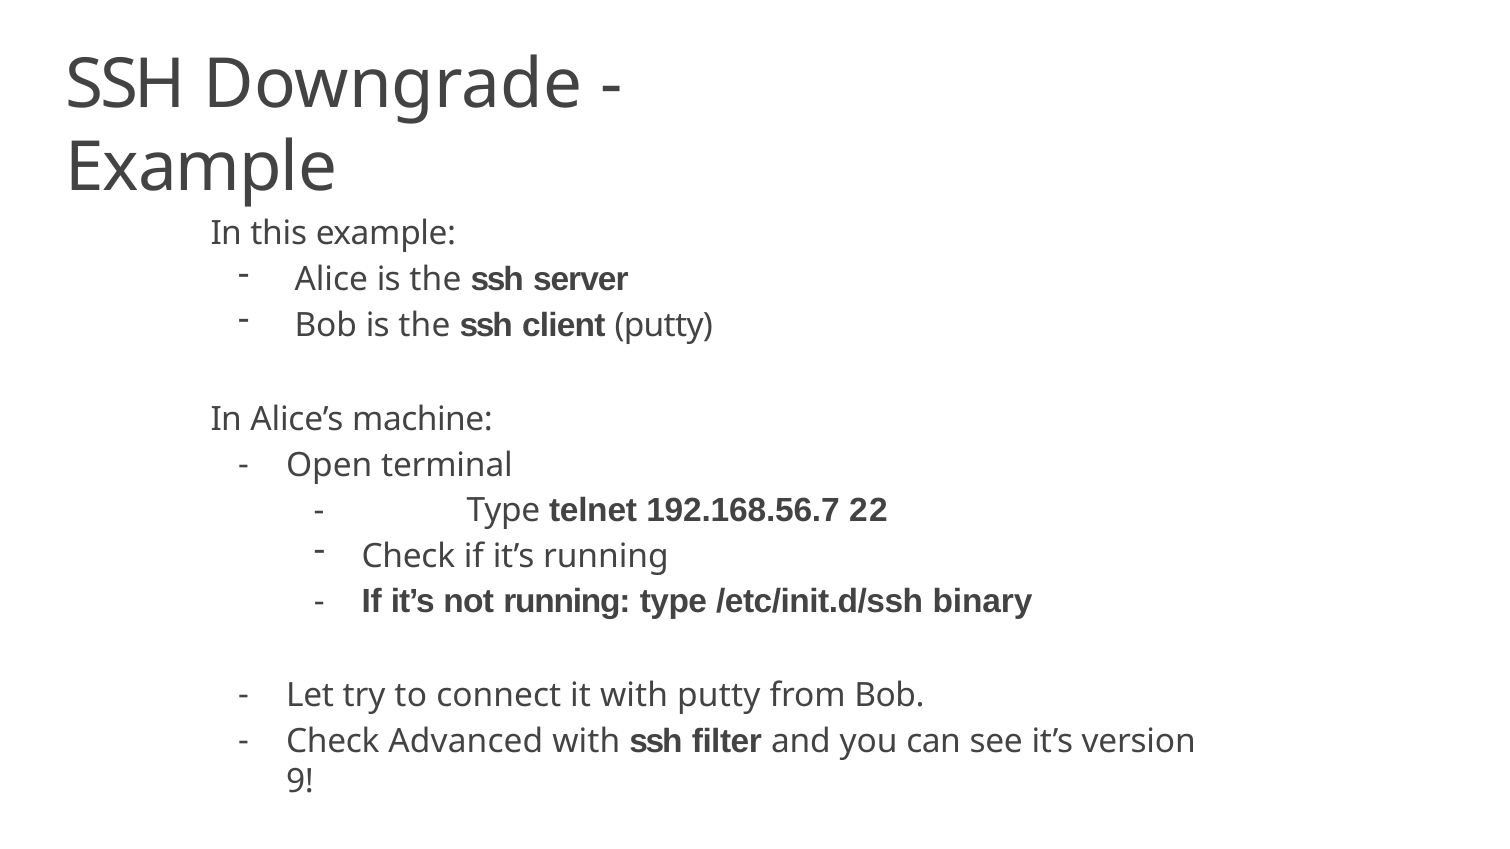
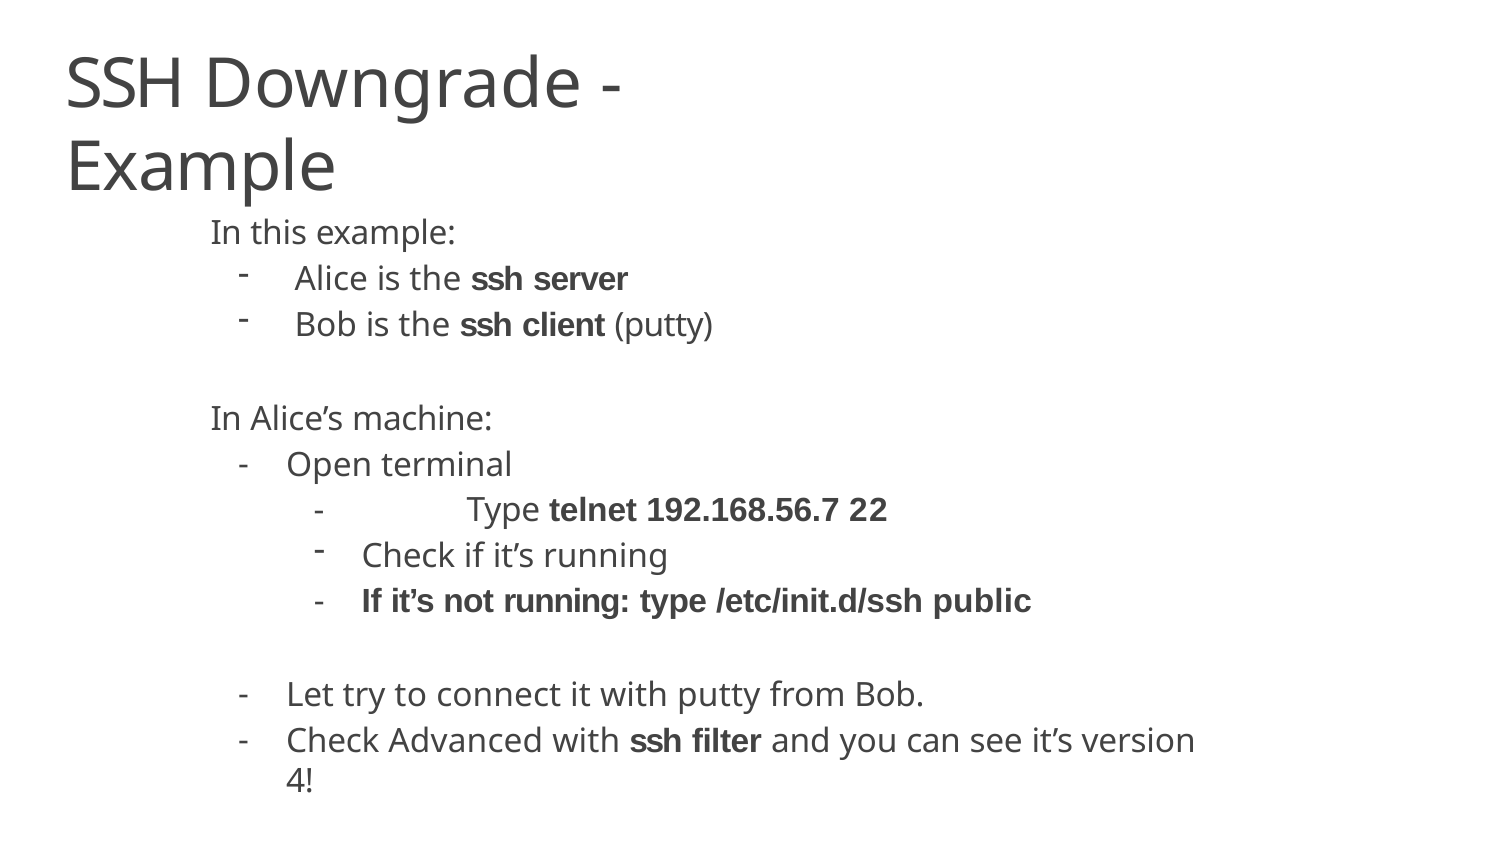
binary: binary -> public
9: 9 -> 4
